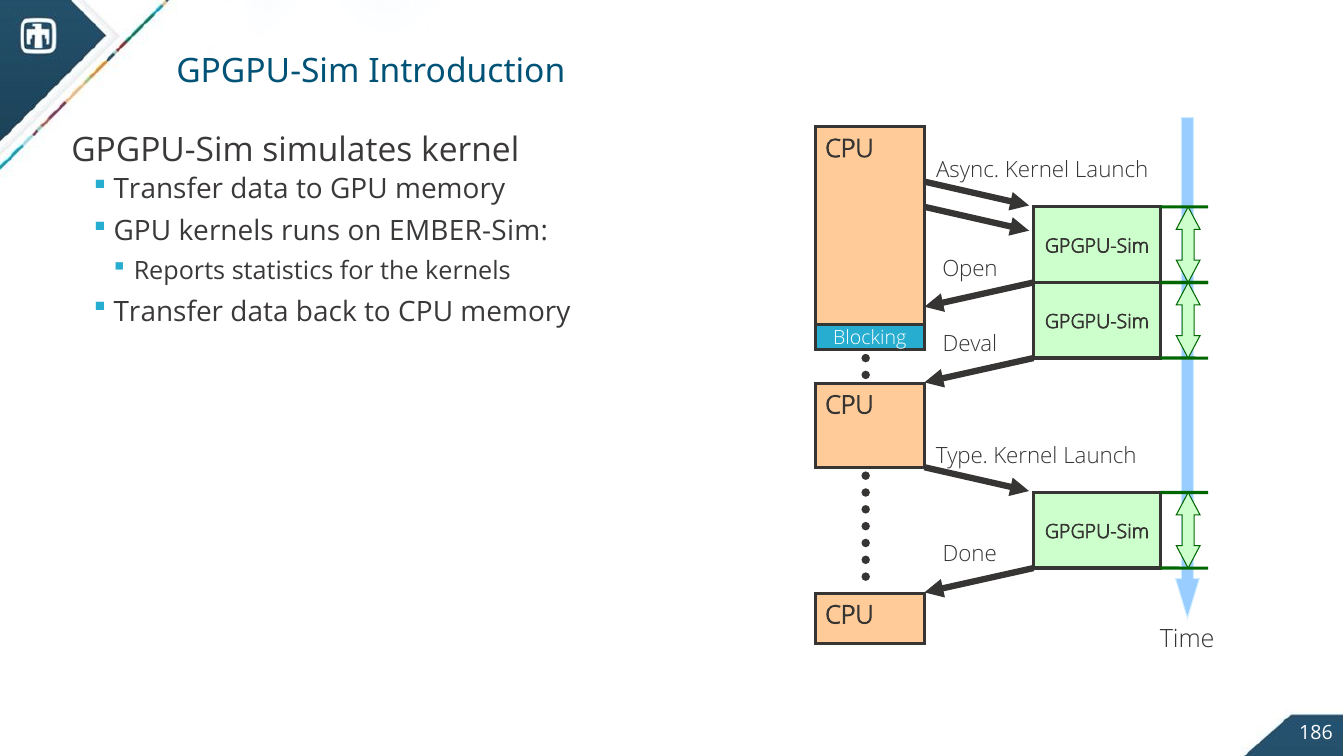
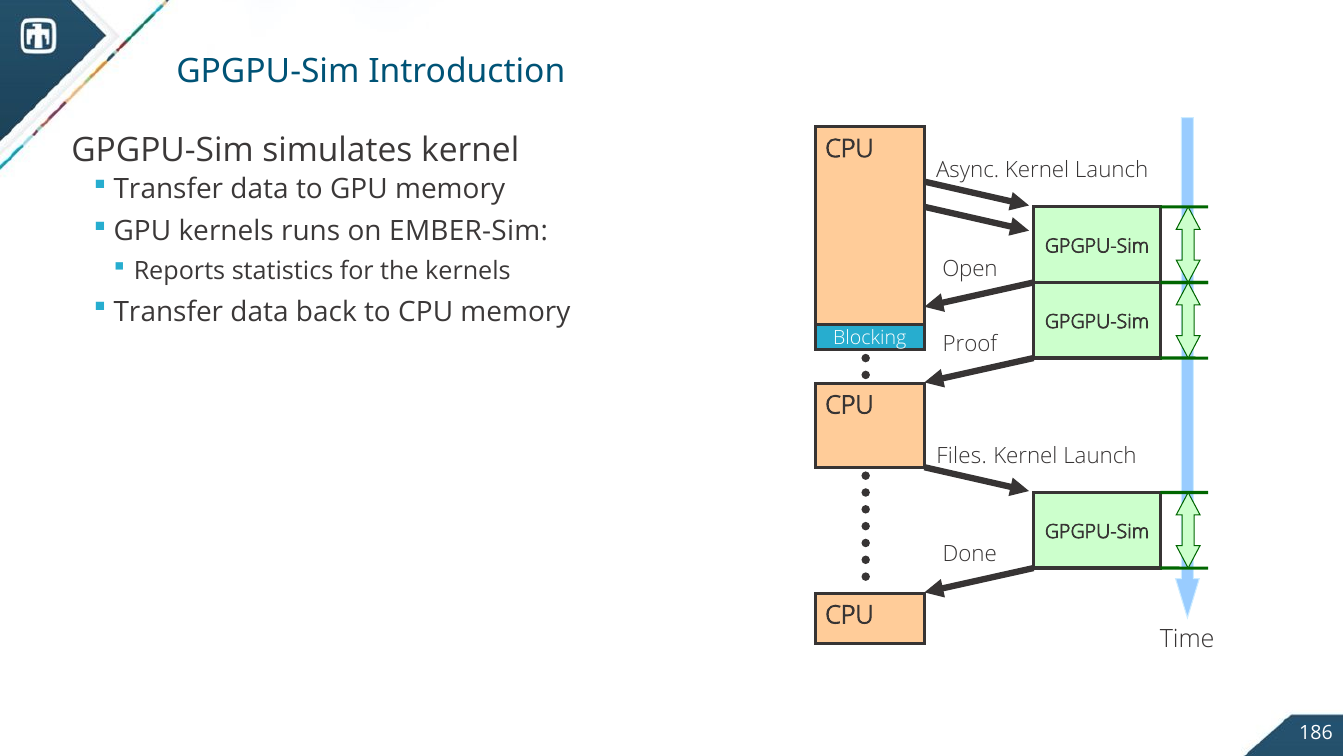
Deval: Deval -> Proof
Type: Type -> Files
